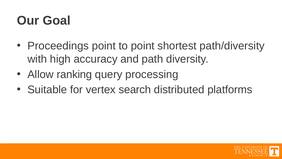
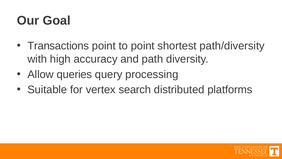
Proceedings: Proceedings -> Transactions
ranking: ranking -> queries
